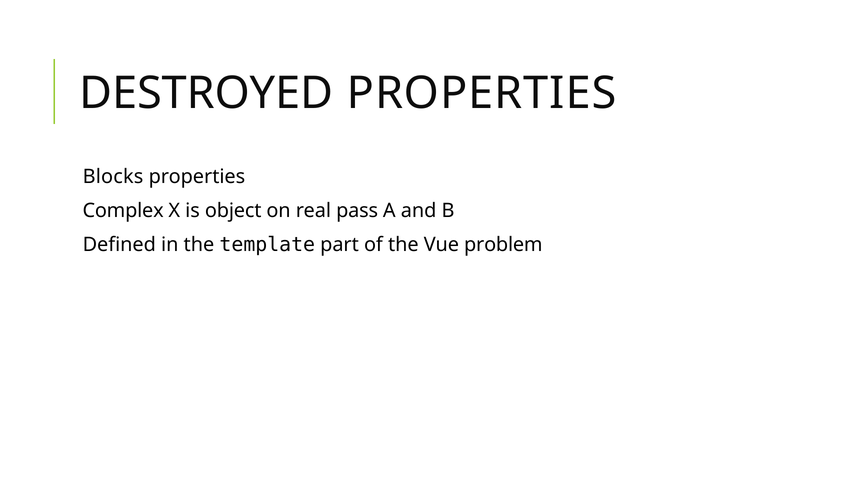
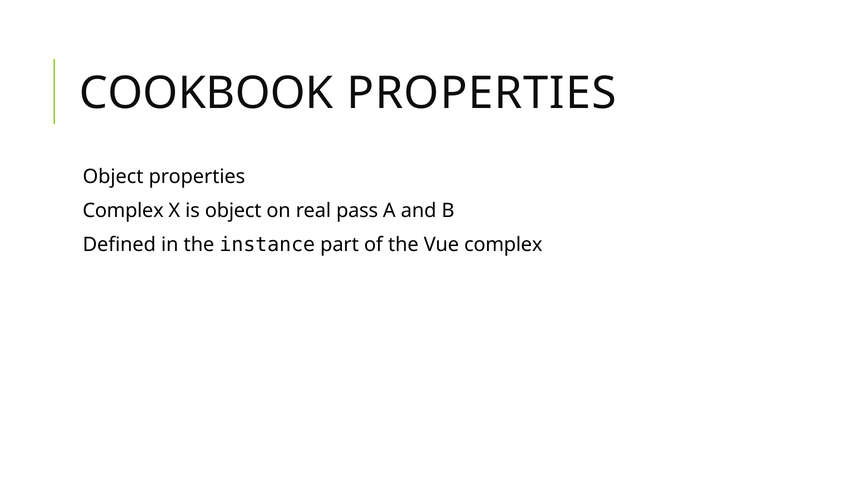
DESTROYED: DESTROYED -> COOKBOOK
Blocks at (113, 177): Blocks -> Object
template: template -> instance
Vue problem: problem -> complex
